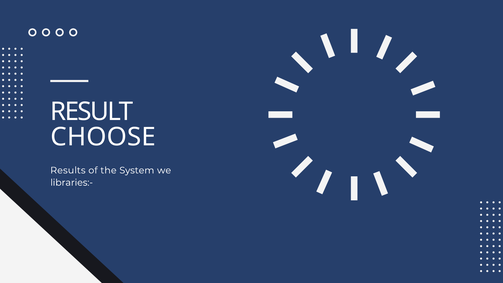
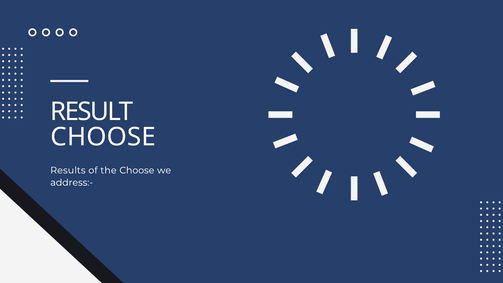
the System: System -> Choose
libraries:-: libraries:- -> address:-
